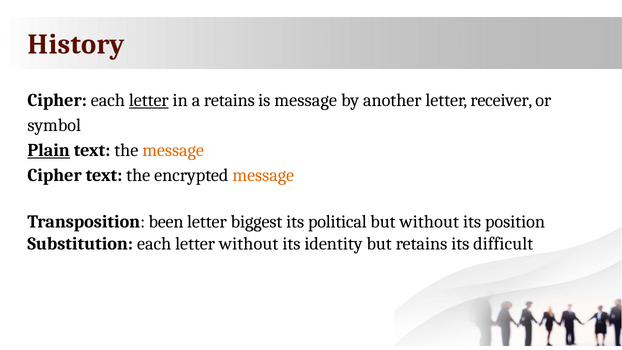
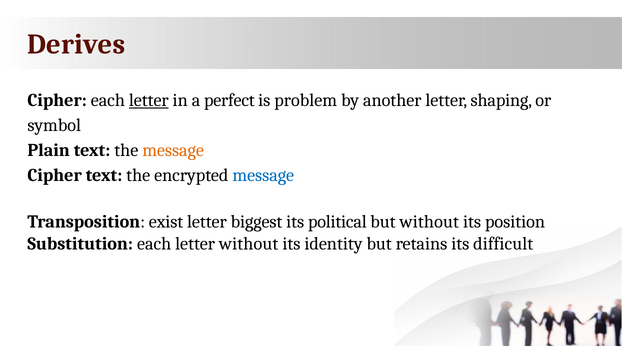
History: History -> Derives
a retains: retains -> perfect
is message: message -> problem
receiver: receiver -> shaping
Plain underline: present -> none
message at (263, 175) colour: orange -> blue
been: been -> exist
